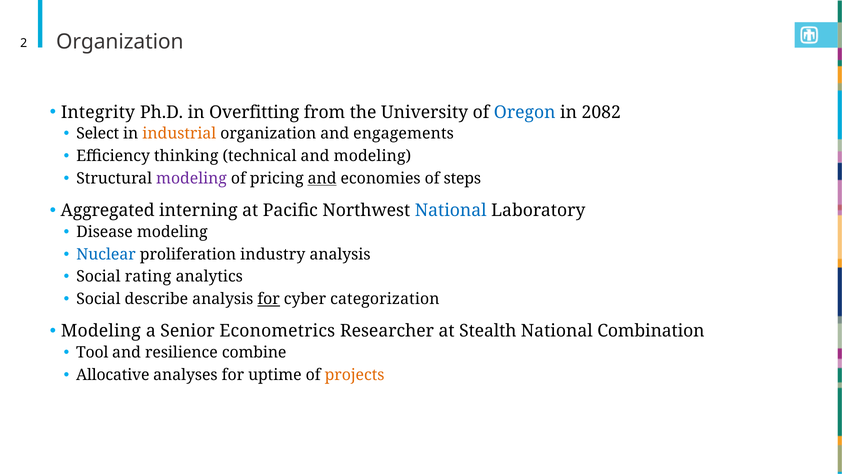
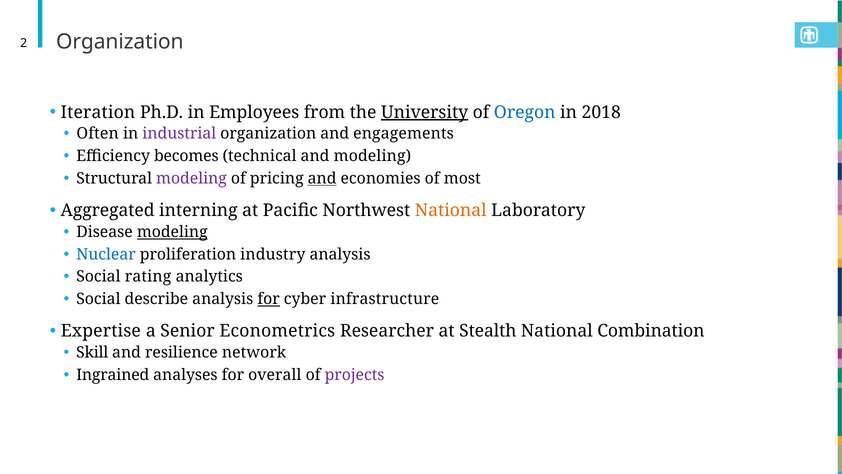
Integrity: Integrity -> Iteration
Overfitting: Overfitting -> Employees
University underline: none -> present
2082: 2082 -> 2018
Select: Select -> Often
industrial colour: orange -> purple
thinking: thinking -> becomes
steps: steps -> most
National at (451, 210) colour: blue -> orange
modeling at (172, 232) underline: none -> present
categorization: categorization -> infrastructure
Modeling at (101, 331): Modeling -> Expertise
Tool: Tool -> Skill
combine: combine -> network
Allocative: Allocative -> Ingrained
uptime: uptime -> overall
projects colour: orange -> purple
